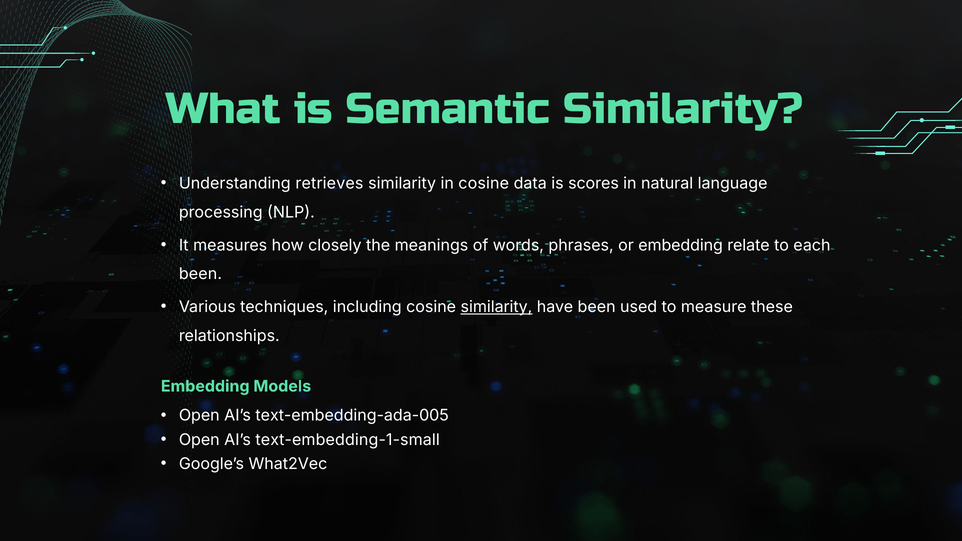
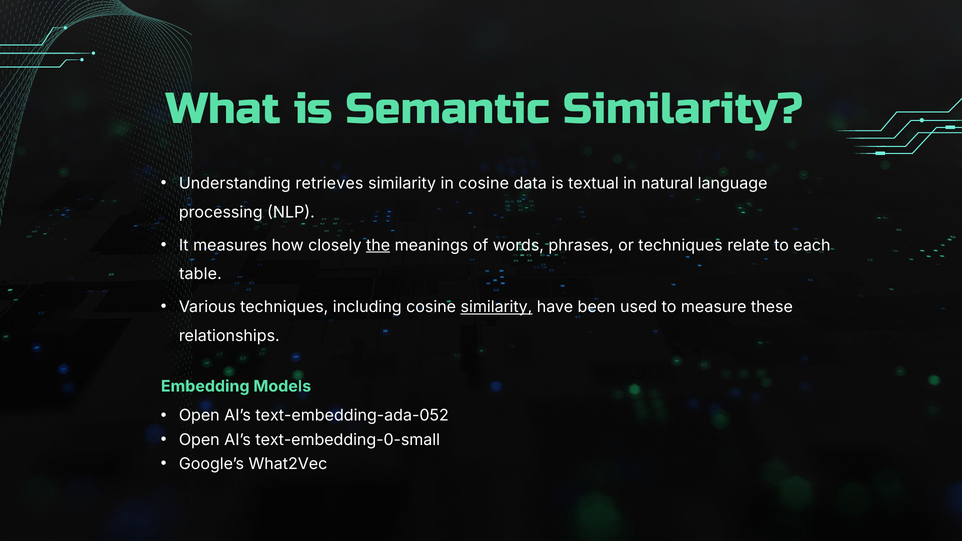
scores: scores -> textual
the underline: none -> present
or embedding: embedding -> techniques
been at (200, 274): been -> table
text-embedding-ada-005: text-embedding-ada-005 -> text-embedding-ada-052
text-embedding-1-small: text-embedding-1-small -> text-embedding-0-small
